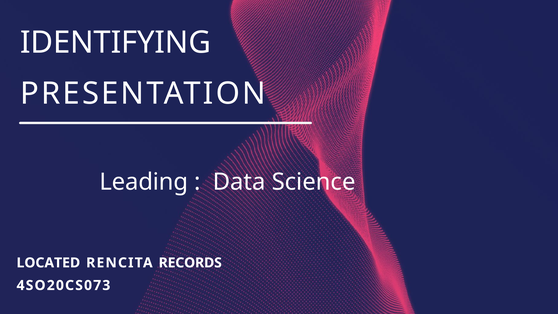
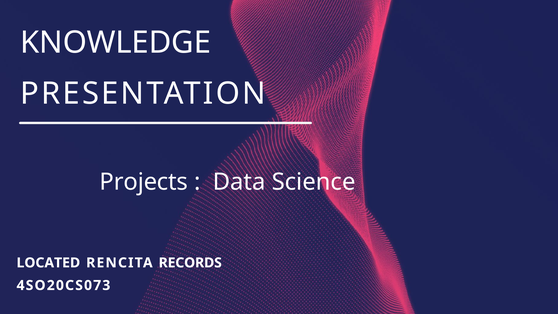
IDENTIFYING: IDENTIFYING -> KNOWLEDGE
Leading: Leading -> Projects
